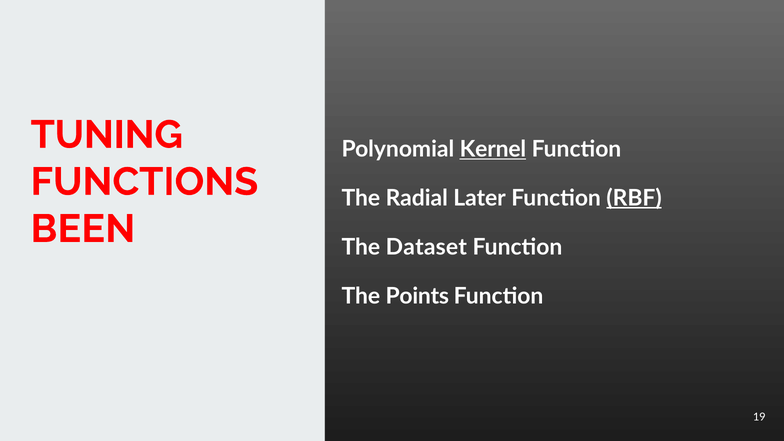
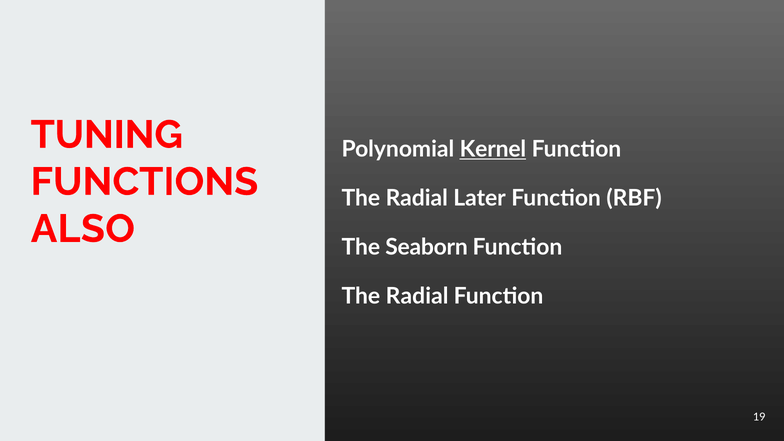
RBF underline: present -> none
BEEN: BEEN -> ALSO
Dataset: Dataset -> Seaborn
Points at (417, 296): Points -> Radial
